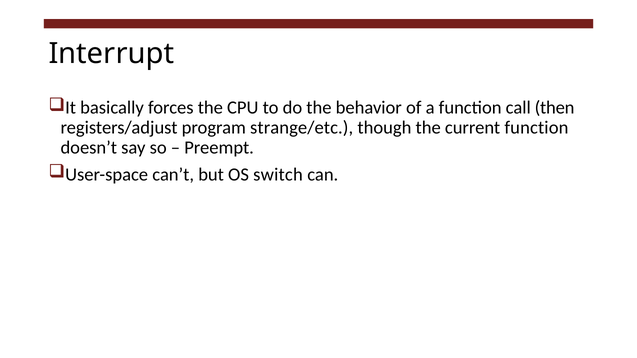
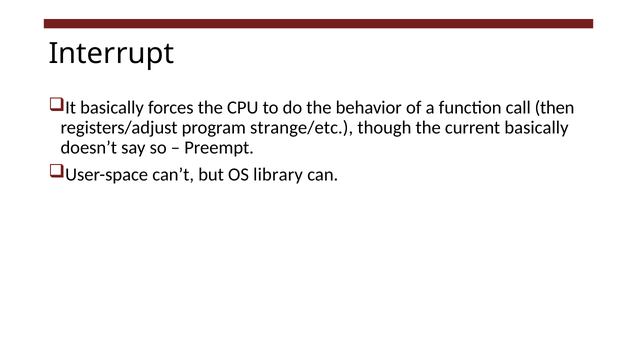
current function: function -> basically
switch: switch -> library
